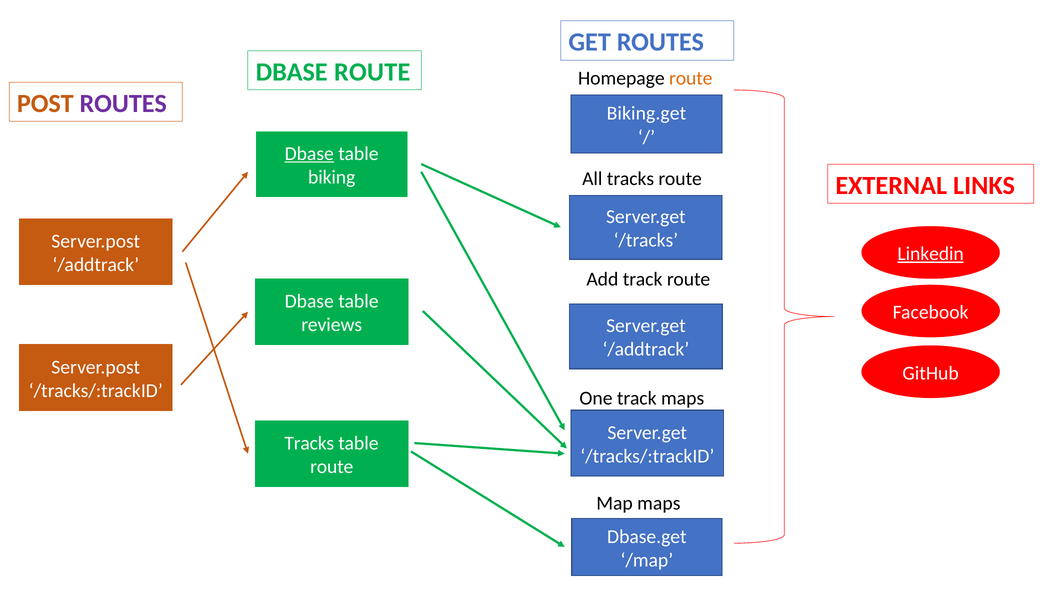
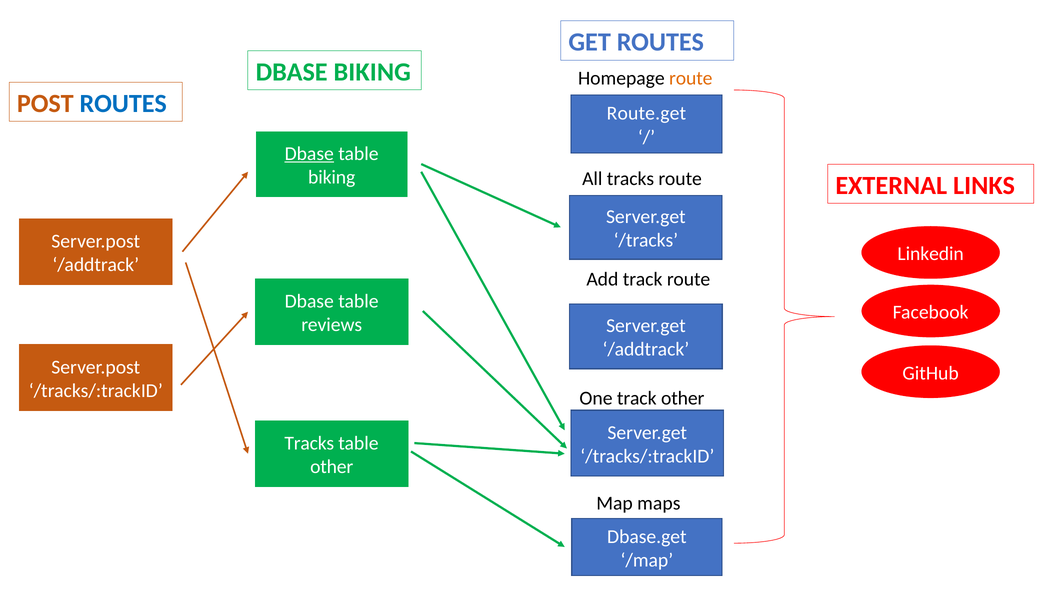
DBASE ROUTE: ROUTE -> BIKING
ROUTES at (123, 104) colour: purple -> blue
Biking.get: Biking.get -> Route.get
Linkedin underline: present -> none
track maps: maps -> other
route at (332, 467): route -> other
